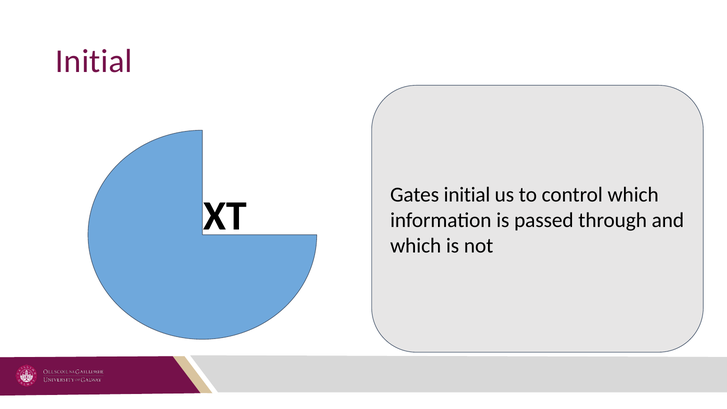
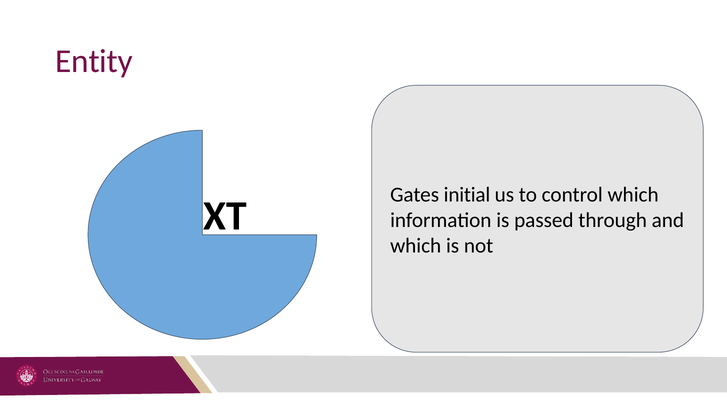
Initial at (94, 61): Initial -> Entity
